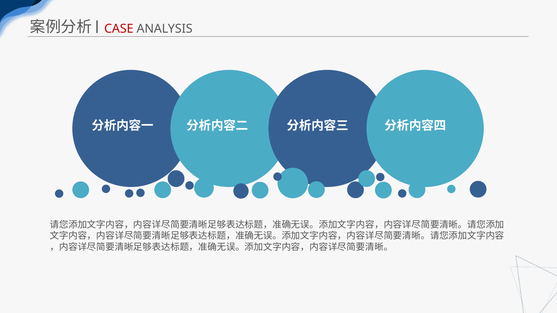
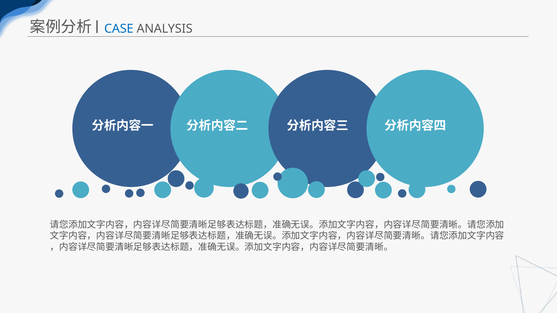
CASE colour: red -> blue
